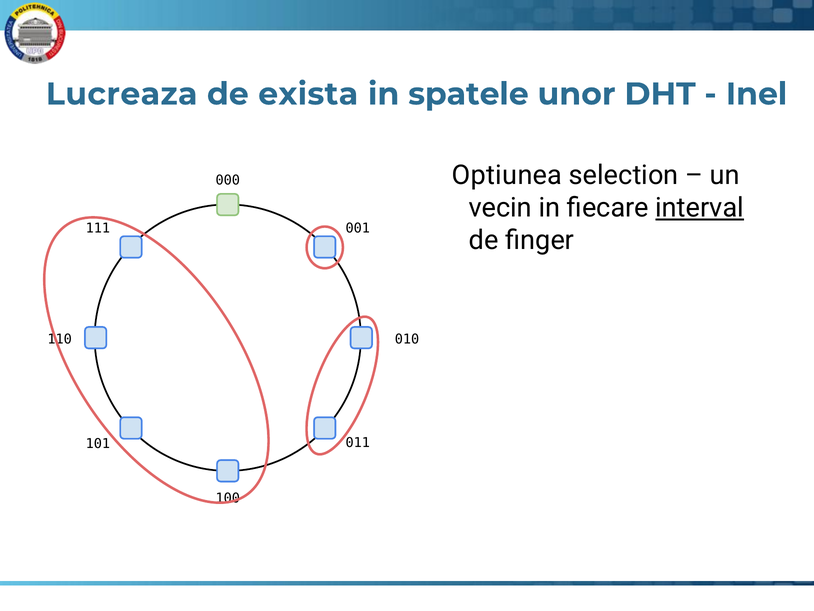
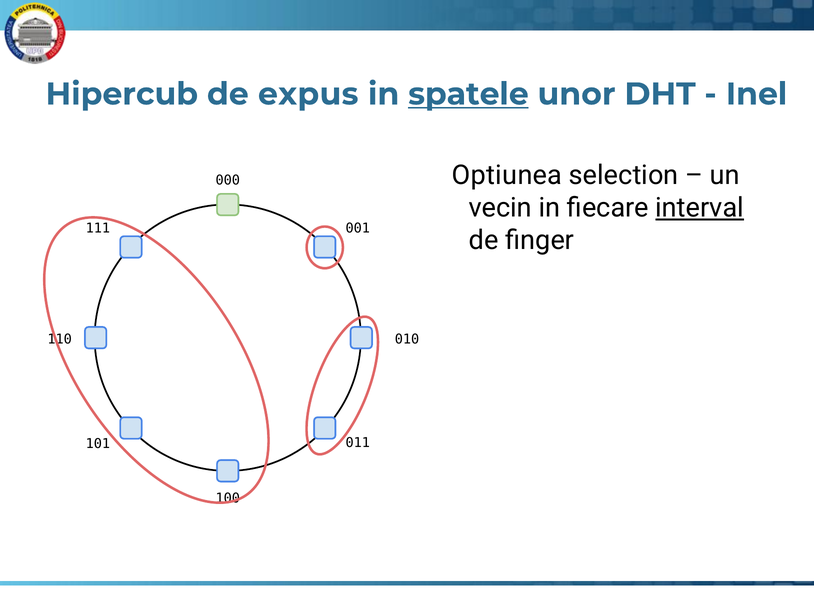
Lucreaza: Lucreaza -> Hipercub
exista: exista -> expus
spatele underline: none -> present
